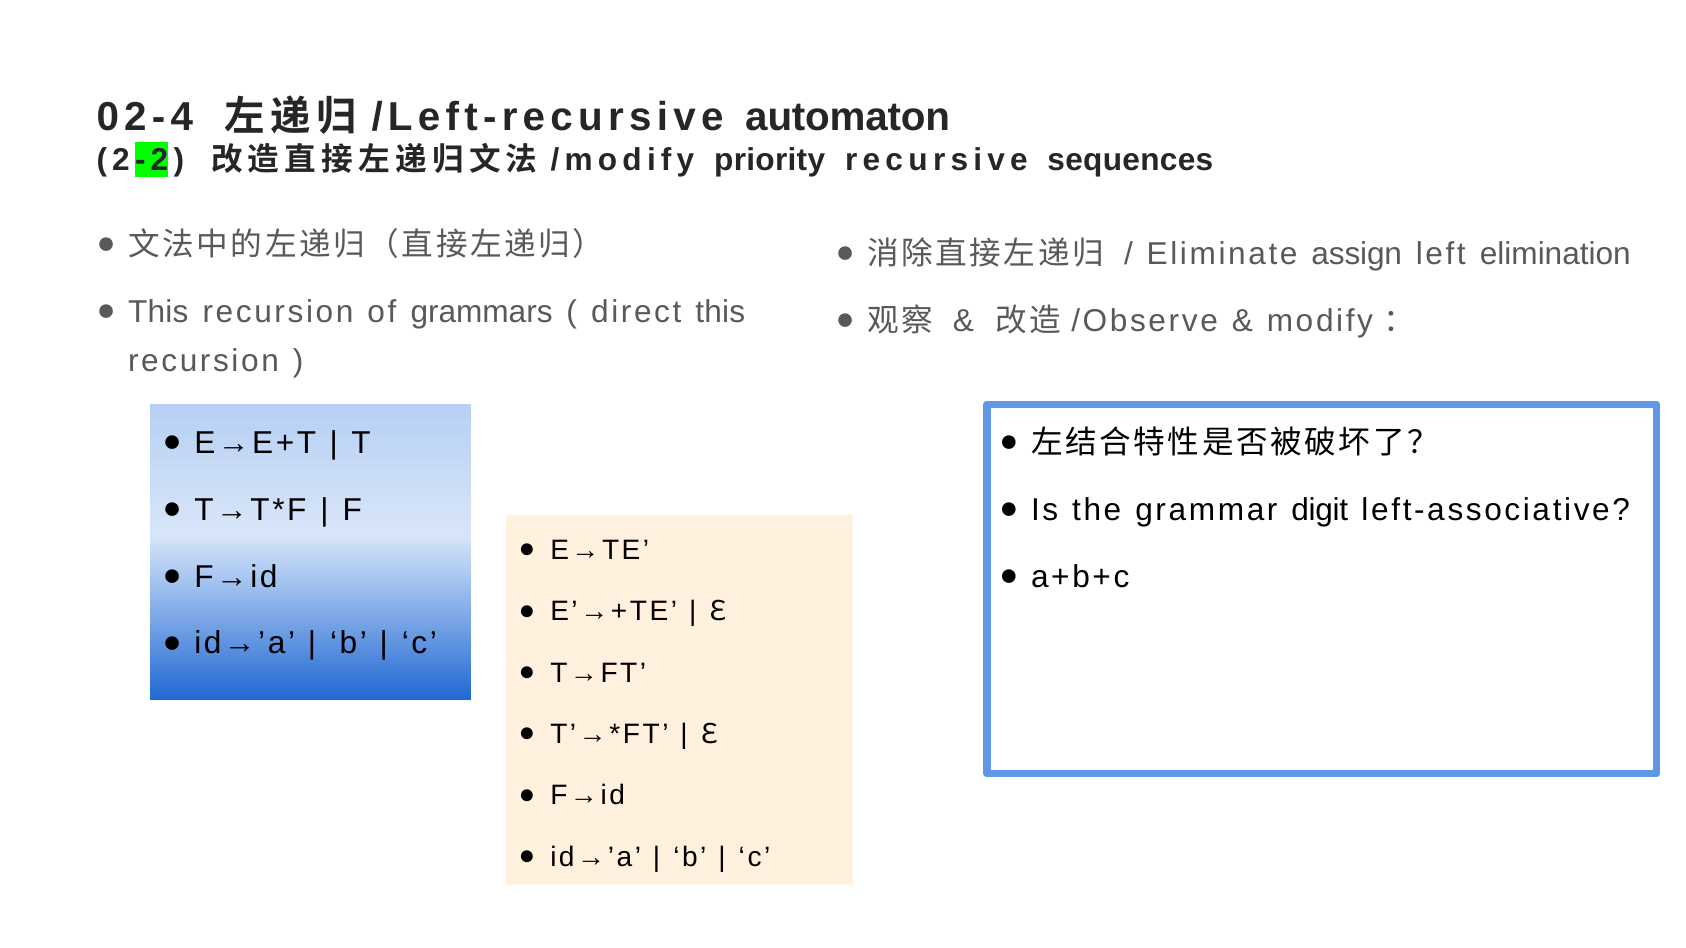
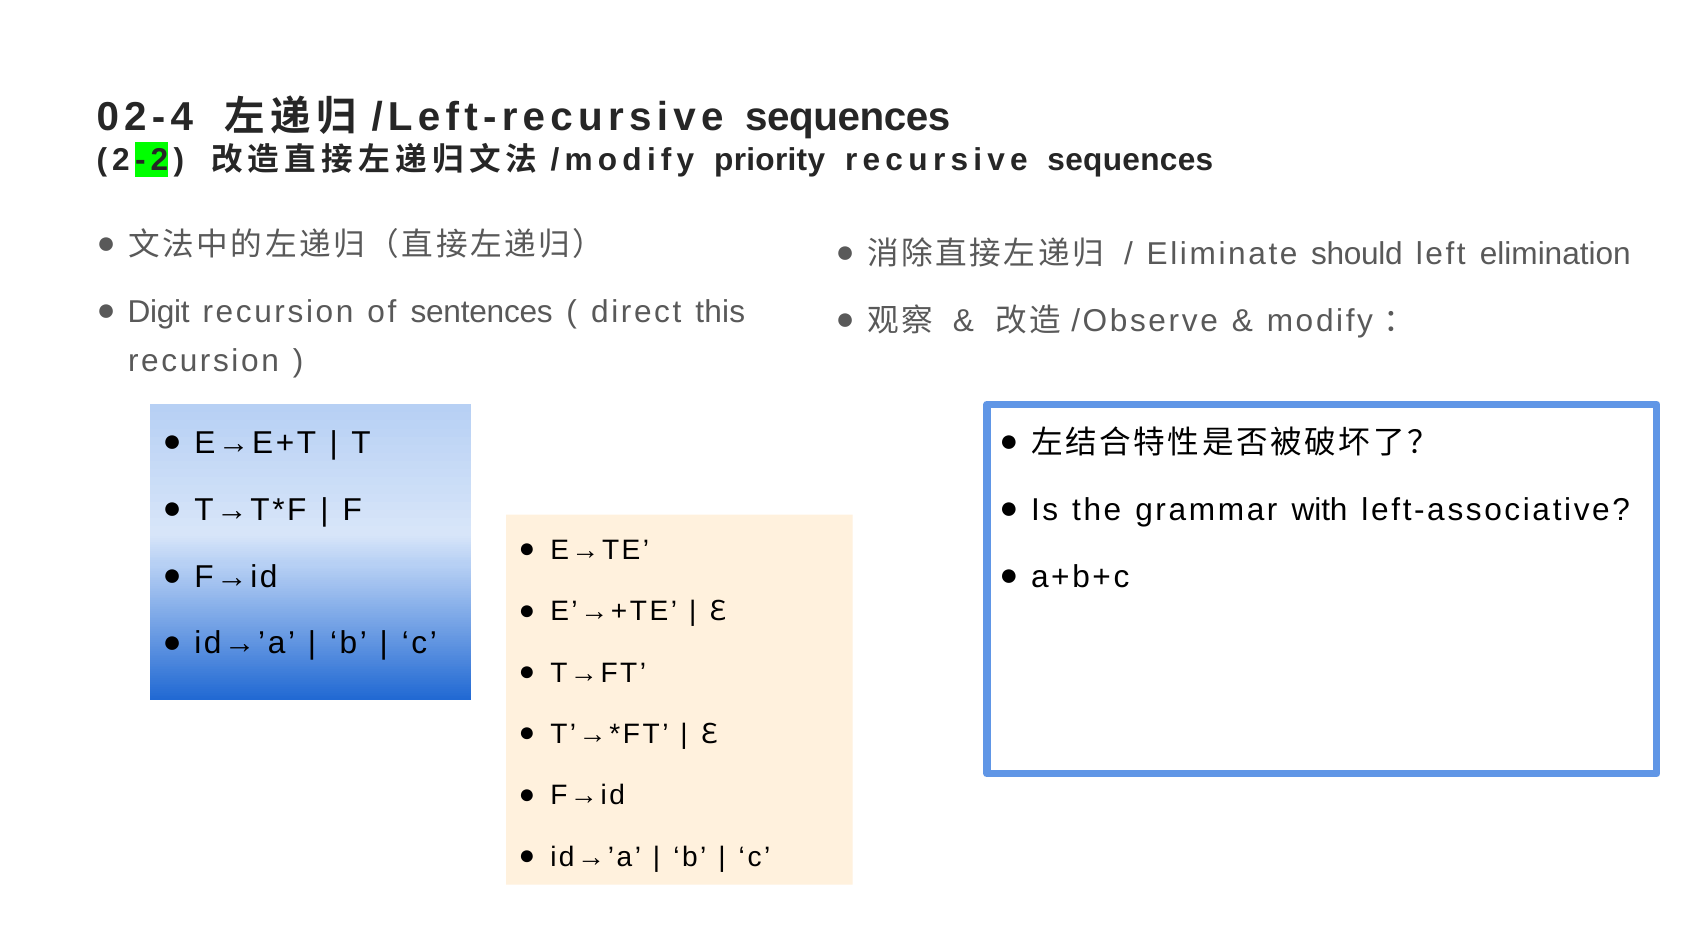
automaton at (848, 118): automaton -> sequences
assign: assign -> should
This at (158, 312): This -> Digit
grammars: grammars -> sentences
digit: digit -> with
